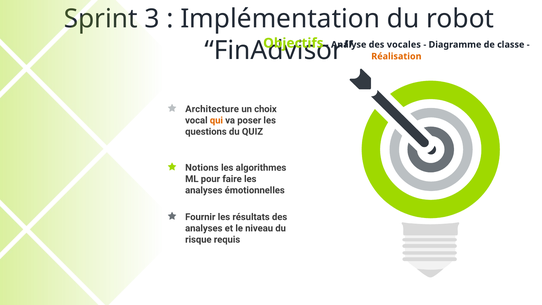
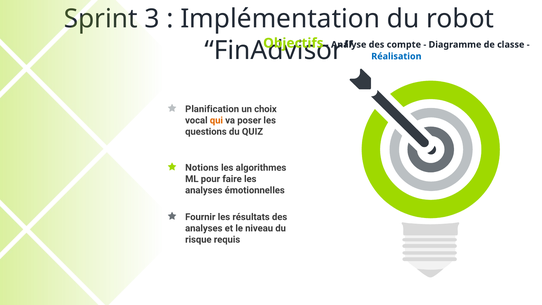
vocales: vocales -> compte
Réalisation colour: orange -> blue
Architecture: Architecture -> Planification
